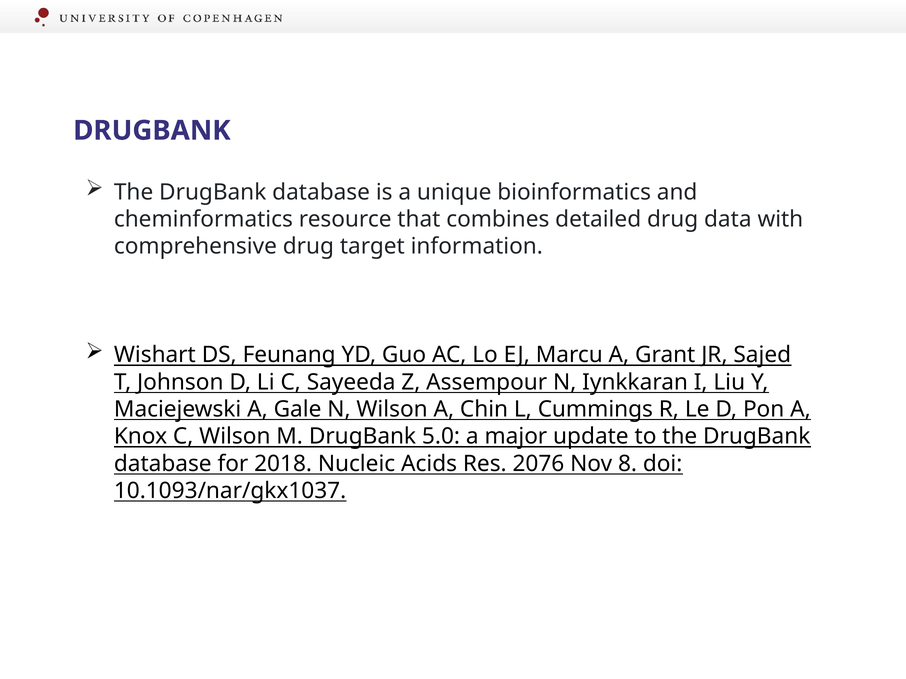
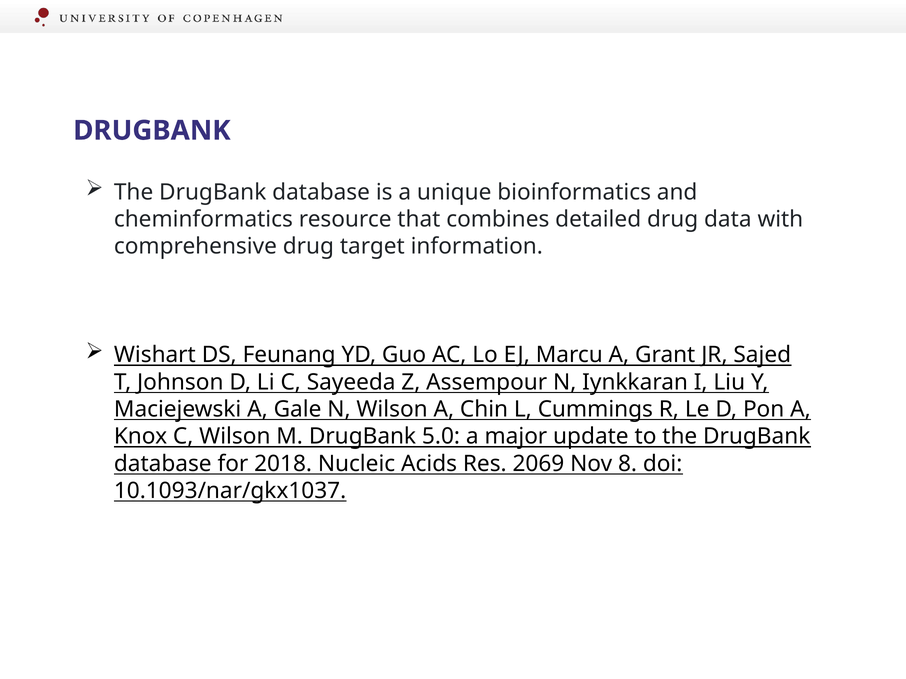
2076: 2076 -> 2069
